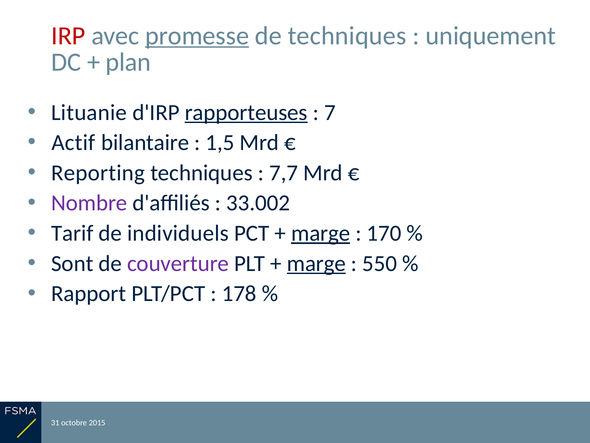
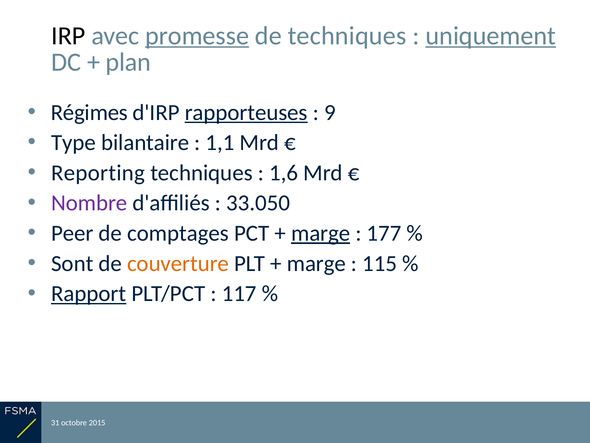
IRP colour: red -> black
uniquement underline: none -> present
Lituanie: Lituanie -> Régimes
7: 7 -> 9
Actif: Actif -> Type
1,5: 1,5 -> 1,1
7,7: 7,7 -> 1,6
33.002: 33.002 -> 33.050
Tarif: Tarif -> Peer
individuels: individuels -> comptages
170: 170 -> 177
couverture colour: purple -> orange
marge at (316, 263) underline: present -> none
550: 550 -> 115
Rapport underline: none -> present
178: 178 -> 117
